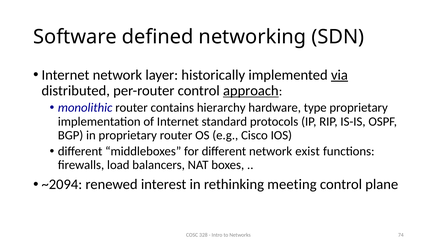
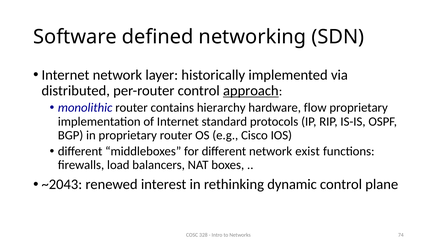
via underline: present -> none
type: type -> flow
~2094: ~2094 -> ~2043
meeting: meeting -> dynamic
